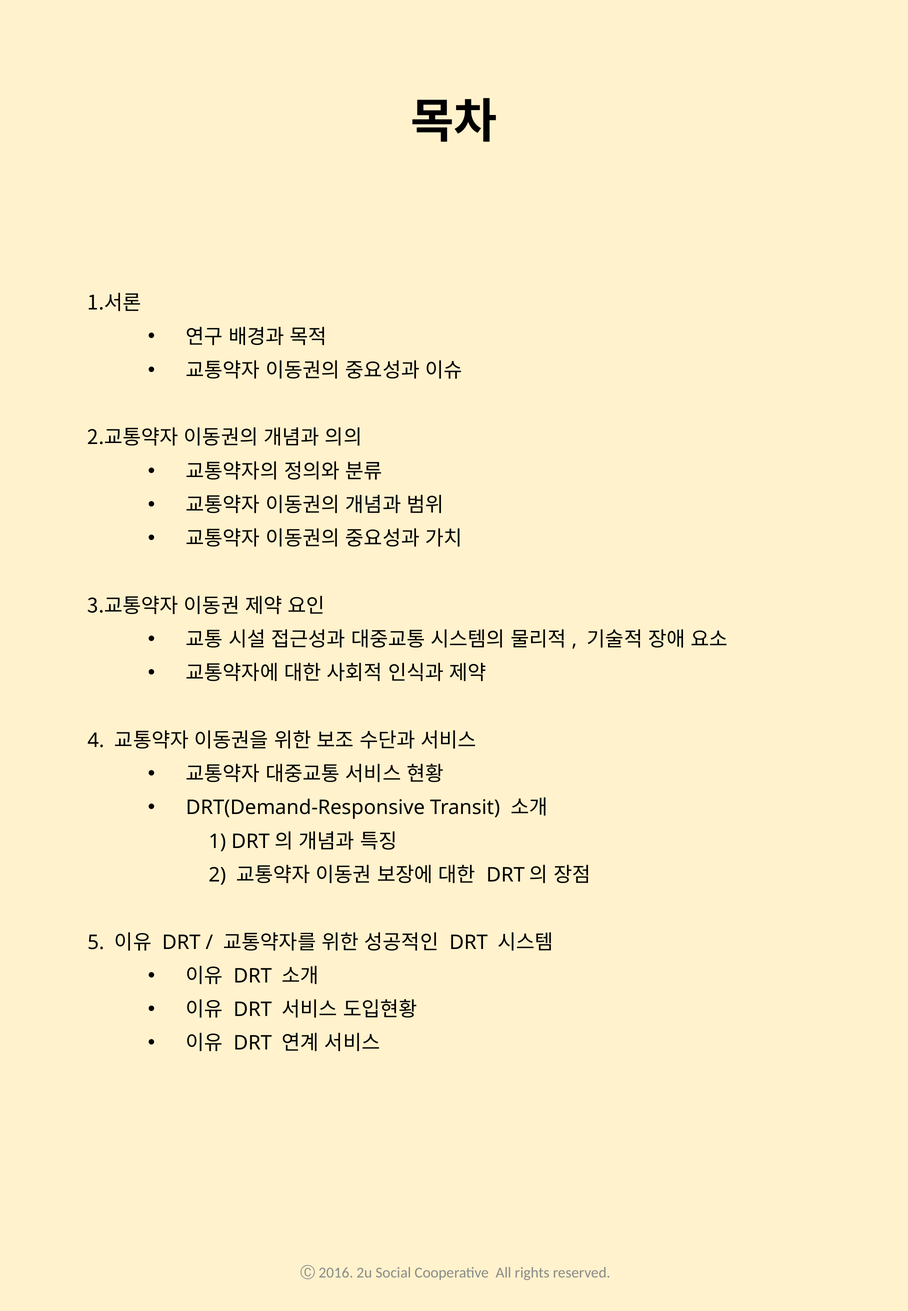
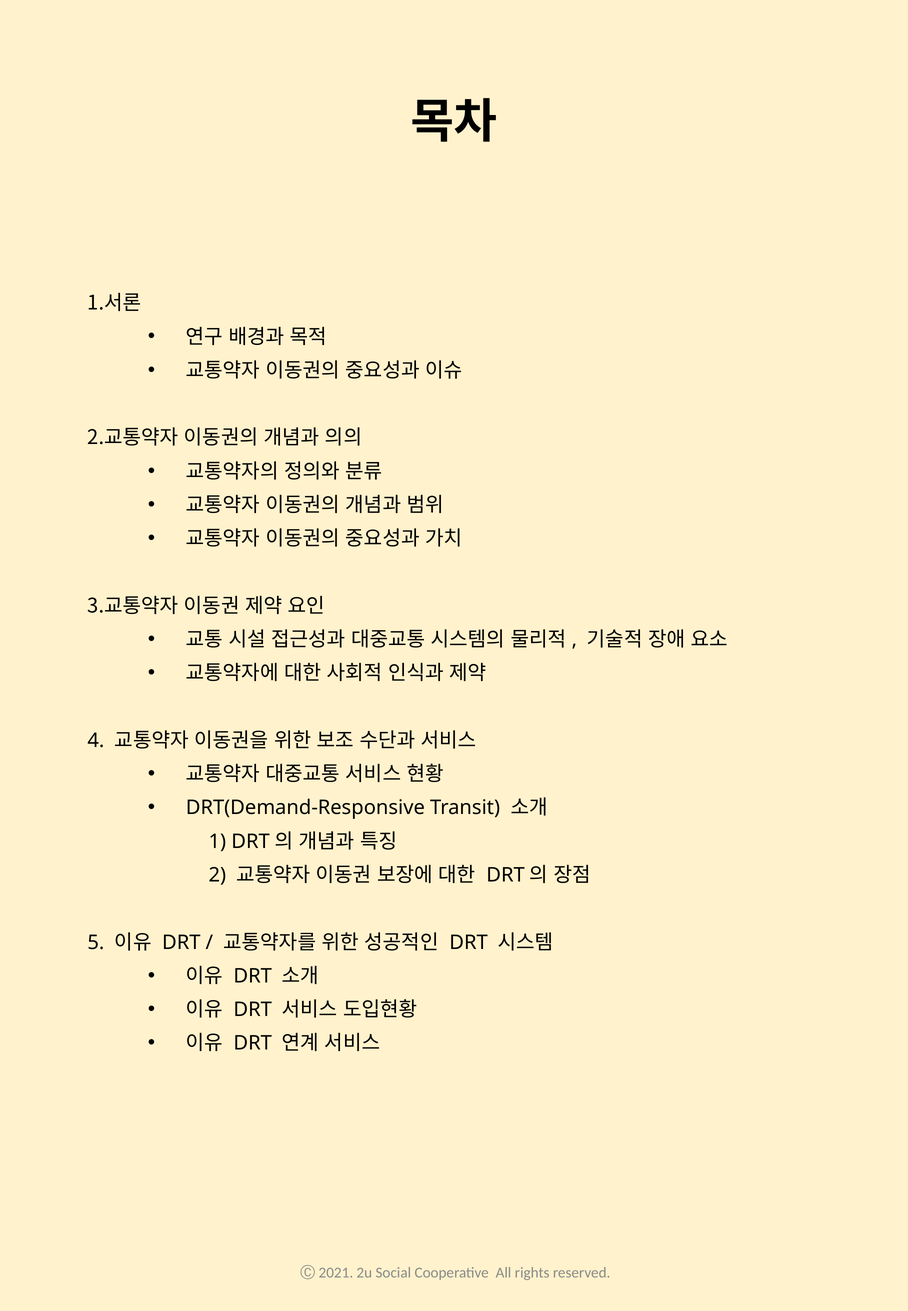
2016: 2016 -> 2021
